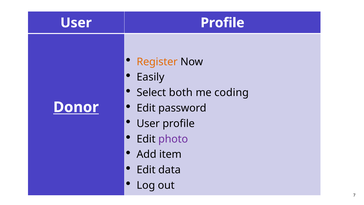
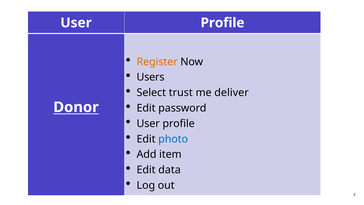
Easily: Easily -> Users
both: both -> trust
coding: coding -> deliver
photo colour: purple -> blue
